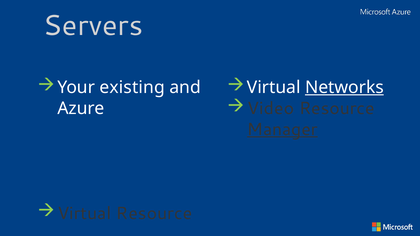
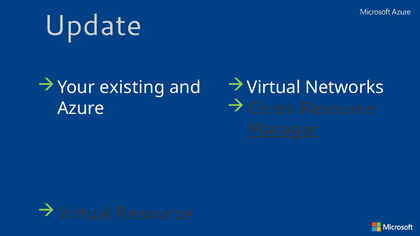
Servers: Servers -> Update
Networks underline: present -> none
Video: Video -> Cores
